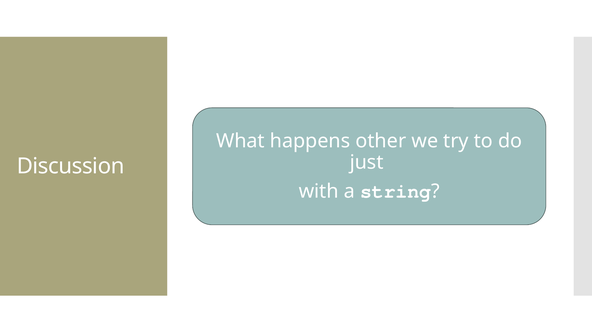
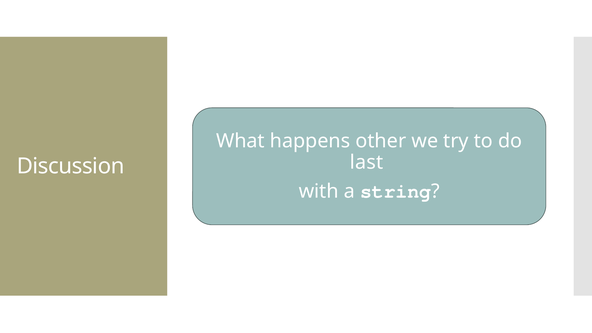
just: just -> last
